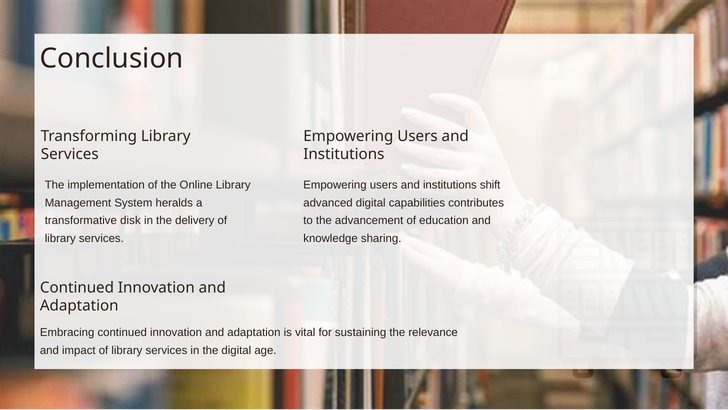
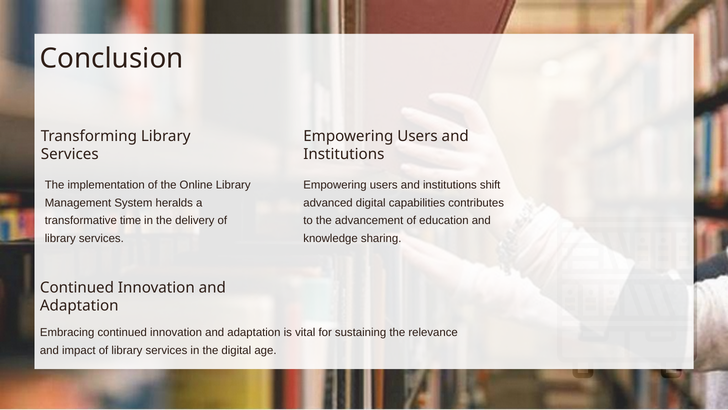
disk: disk -> time
